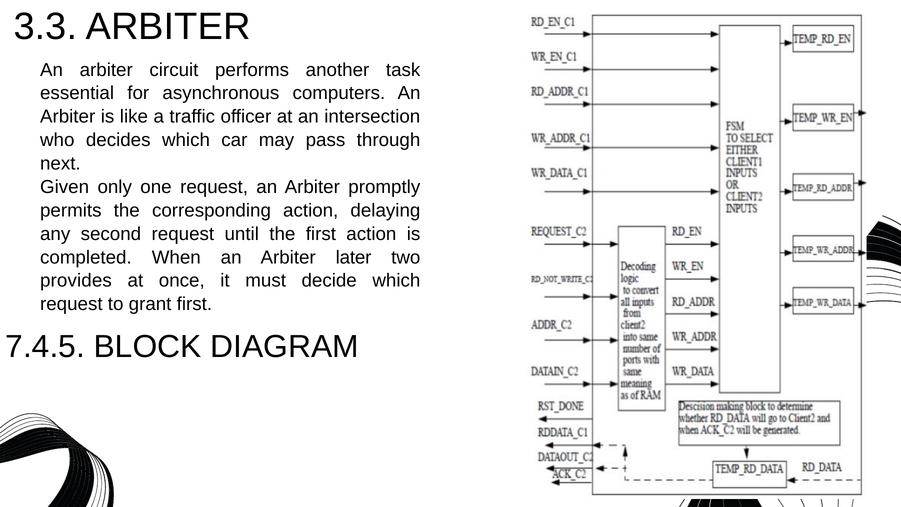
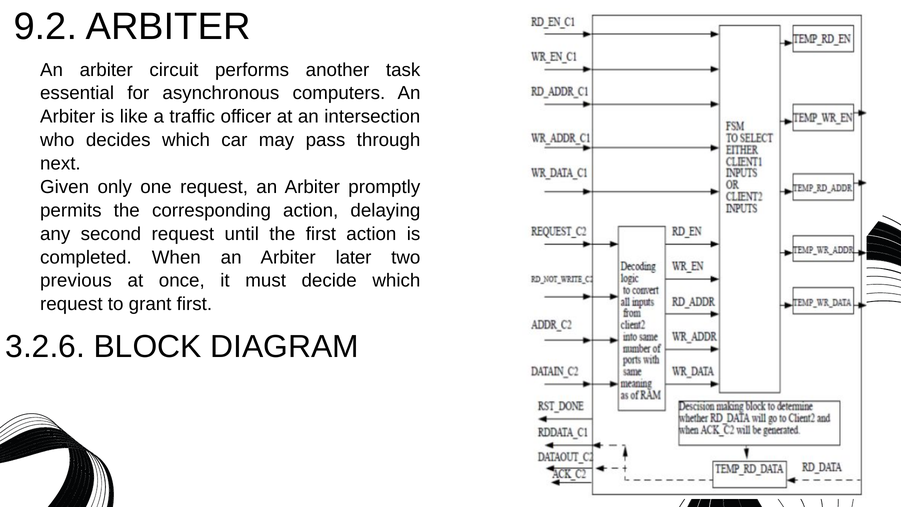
3.3: 3.3 -> 9.2
provides: provides -> previous
7.4.5: 7.4.5 -> 3.2.6
